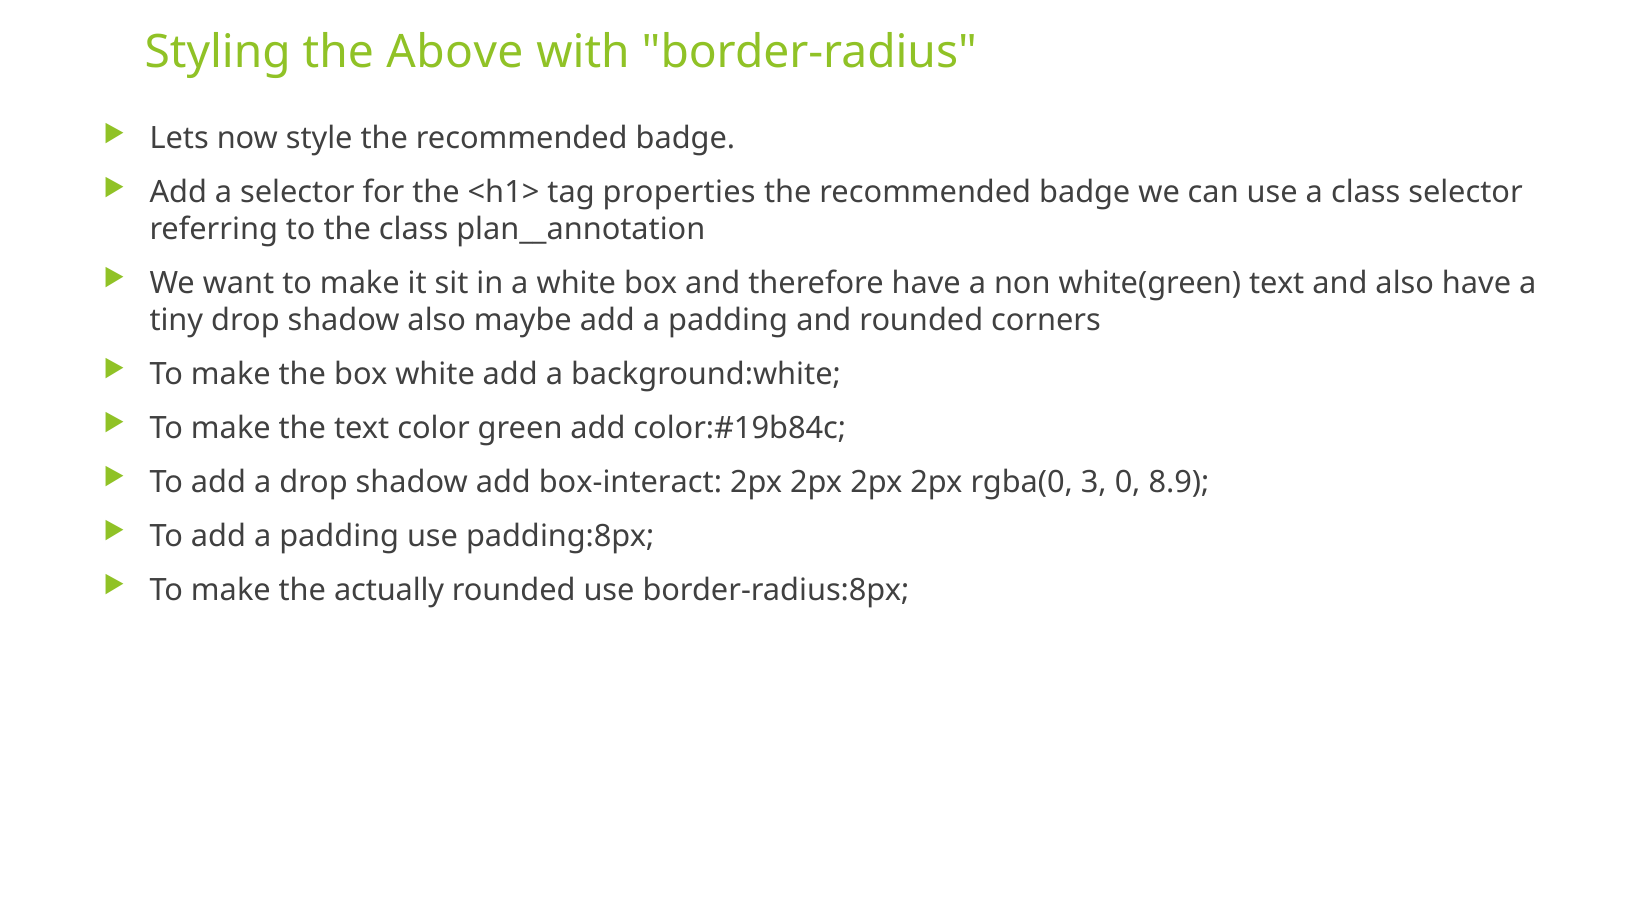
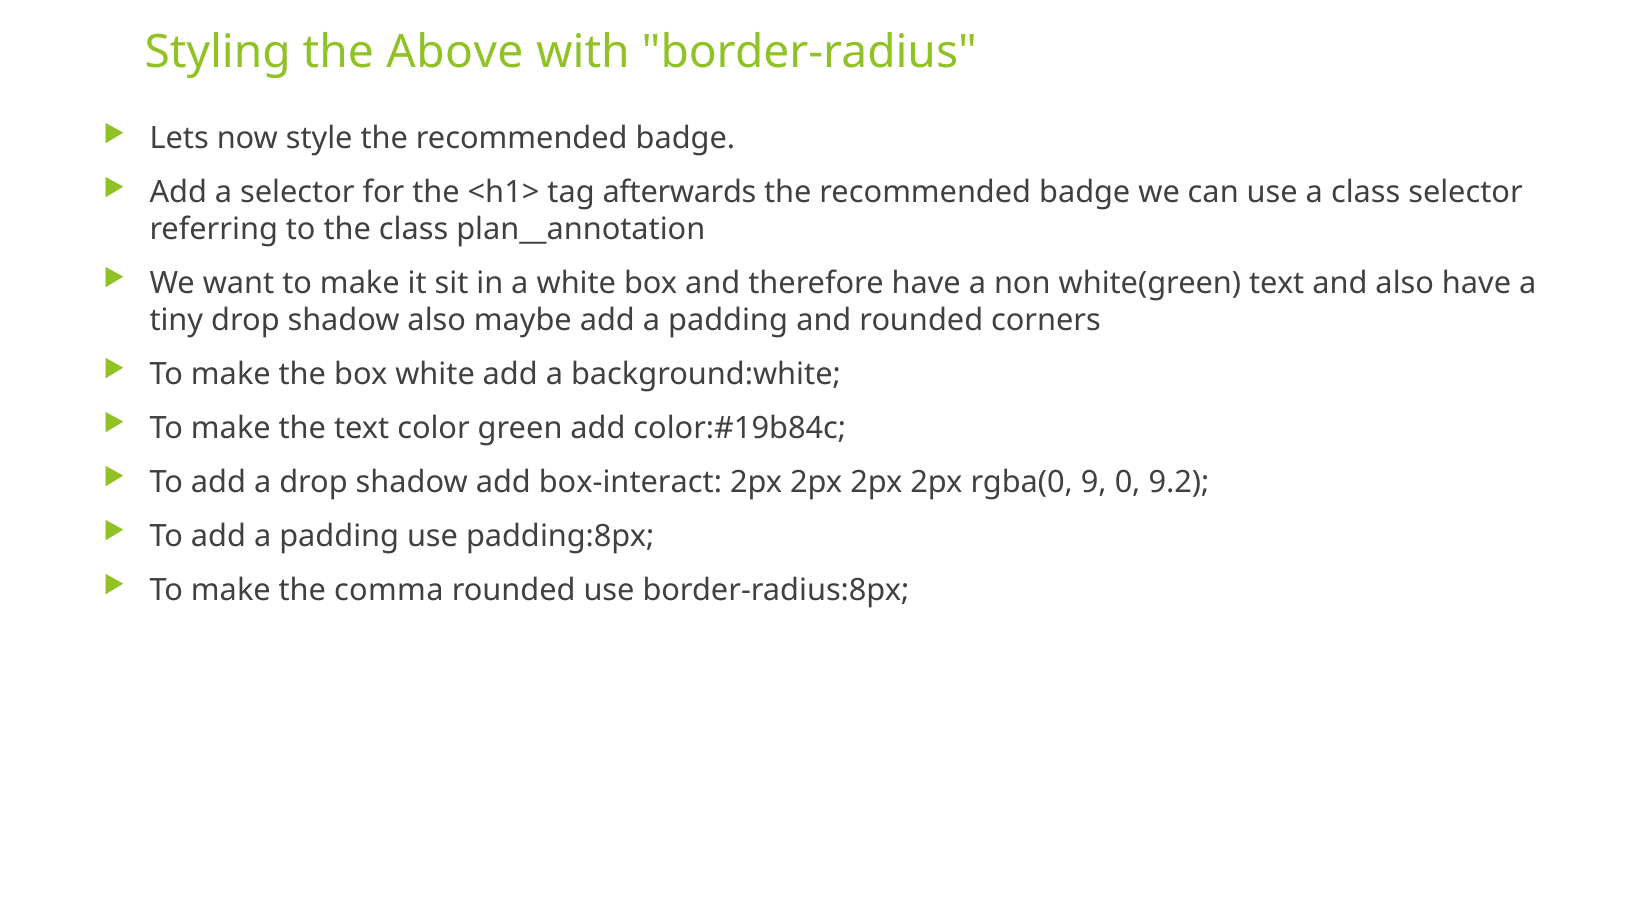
properties: properties -> afterwards
3: 3 -> 9
8.9: 8.9 -> 9.2
actually: actually -> comma
